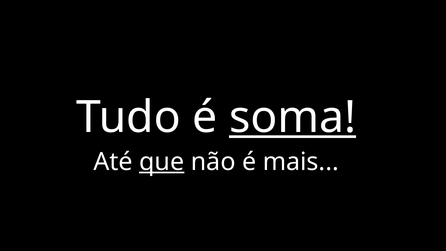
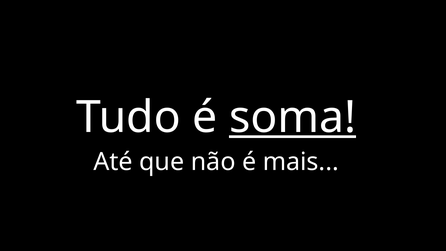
que underline: present -> none
